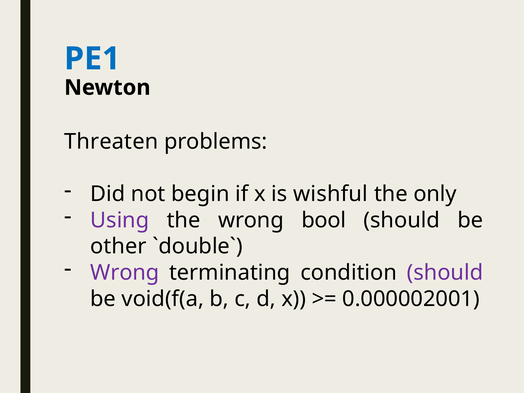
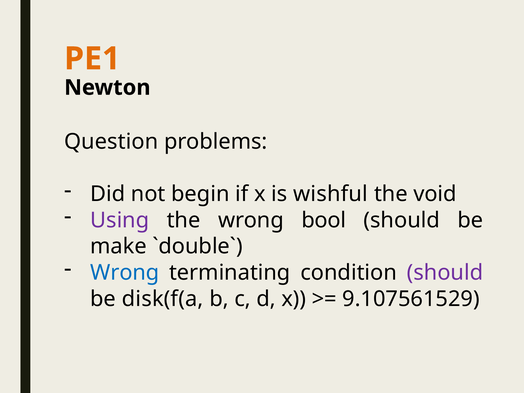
PE1 colour: blue -> orange
Threaten: Threaten -> Question
only: only -> void
other: other -> make
Wrong at (125, 273) colour: purple -> blue
void(f(a: void(f(a -> disk(f(a
0.000002001: 0.000002001 -> 9.107561529
